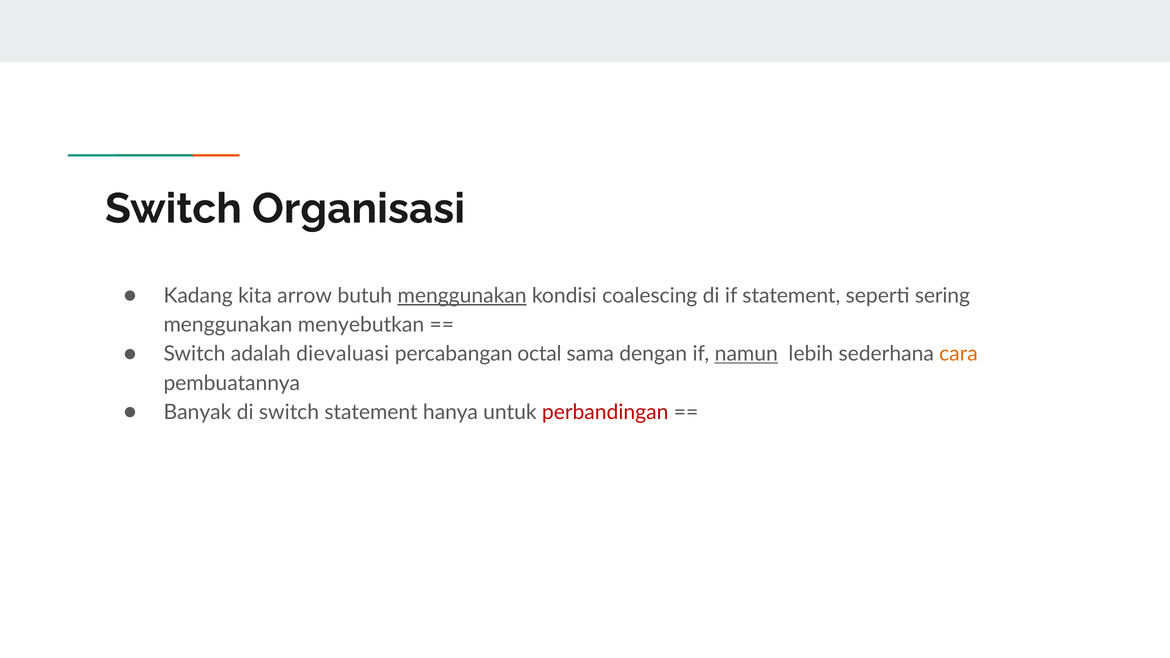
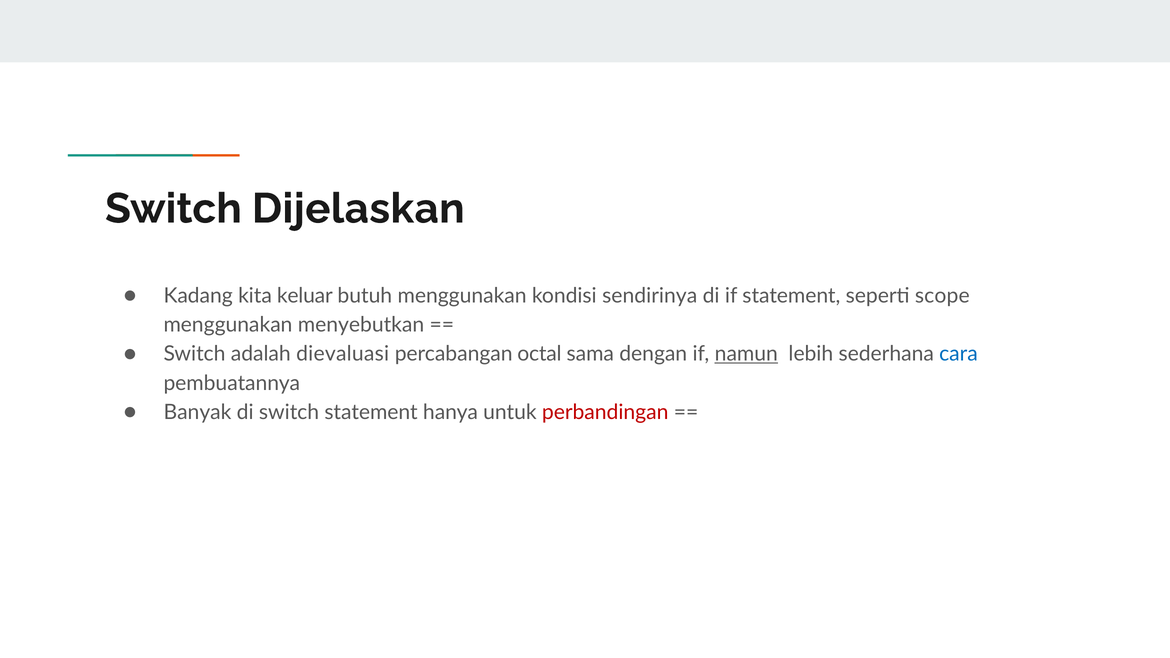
Organisasi: Organisasi -> Dijelaskan
arrow: arrow -> keluar
menggunakan at (462, 296) underline: present -> none
coalescing: coalescing -> sendirinya
sering: sering -> scope
cara colour: orange -> blue
